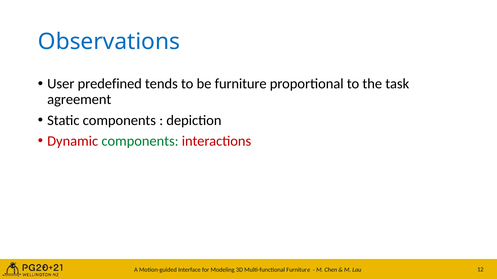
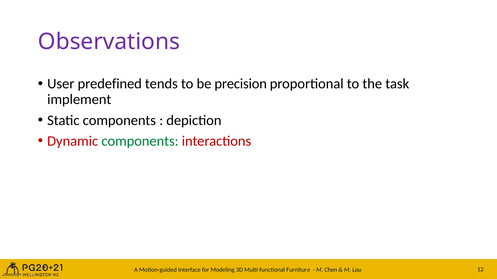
Observations colour: blue -> purple
be furniture: furniture -> precision
agreement: agreement -> implement
